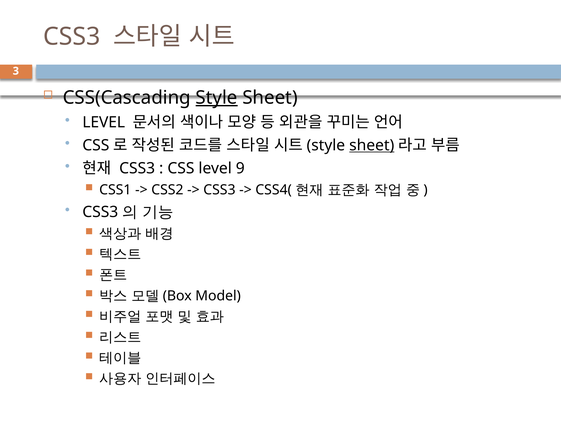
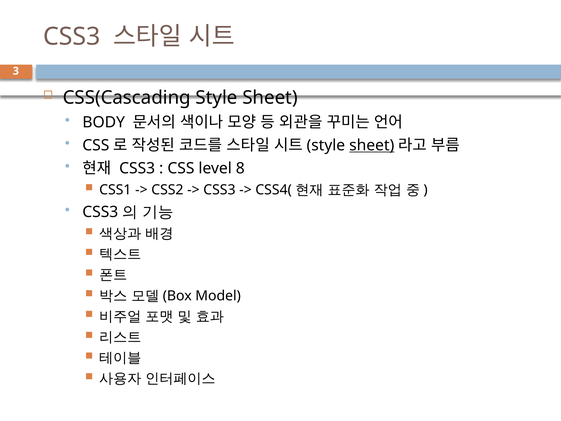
Style at (217, 98) underline: present -> none
LEVEL at (104, 122): LEVEL -> BODY
9: 9 -> 8
